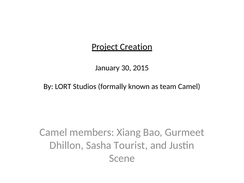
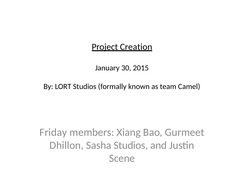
Camel at (53, 132): Camel -> Friday
Sasha Tourist: Tourist -> Studios
